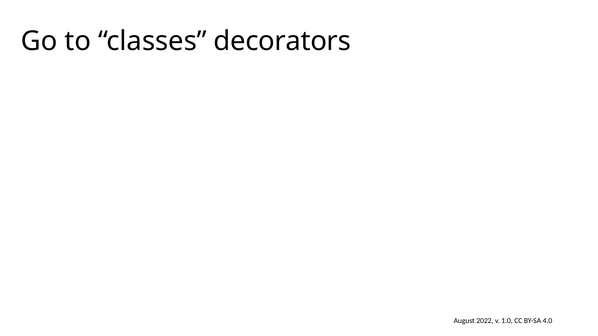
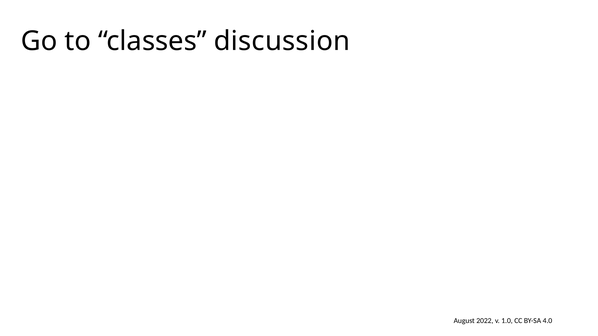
decorators: decorators -> discussion
